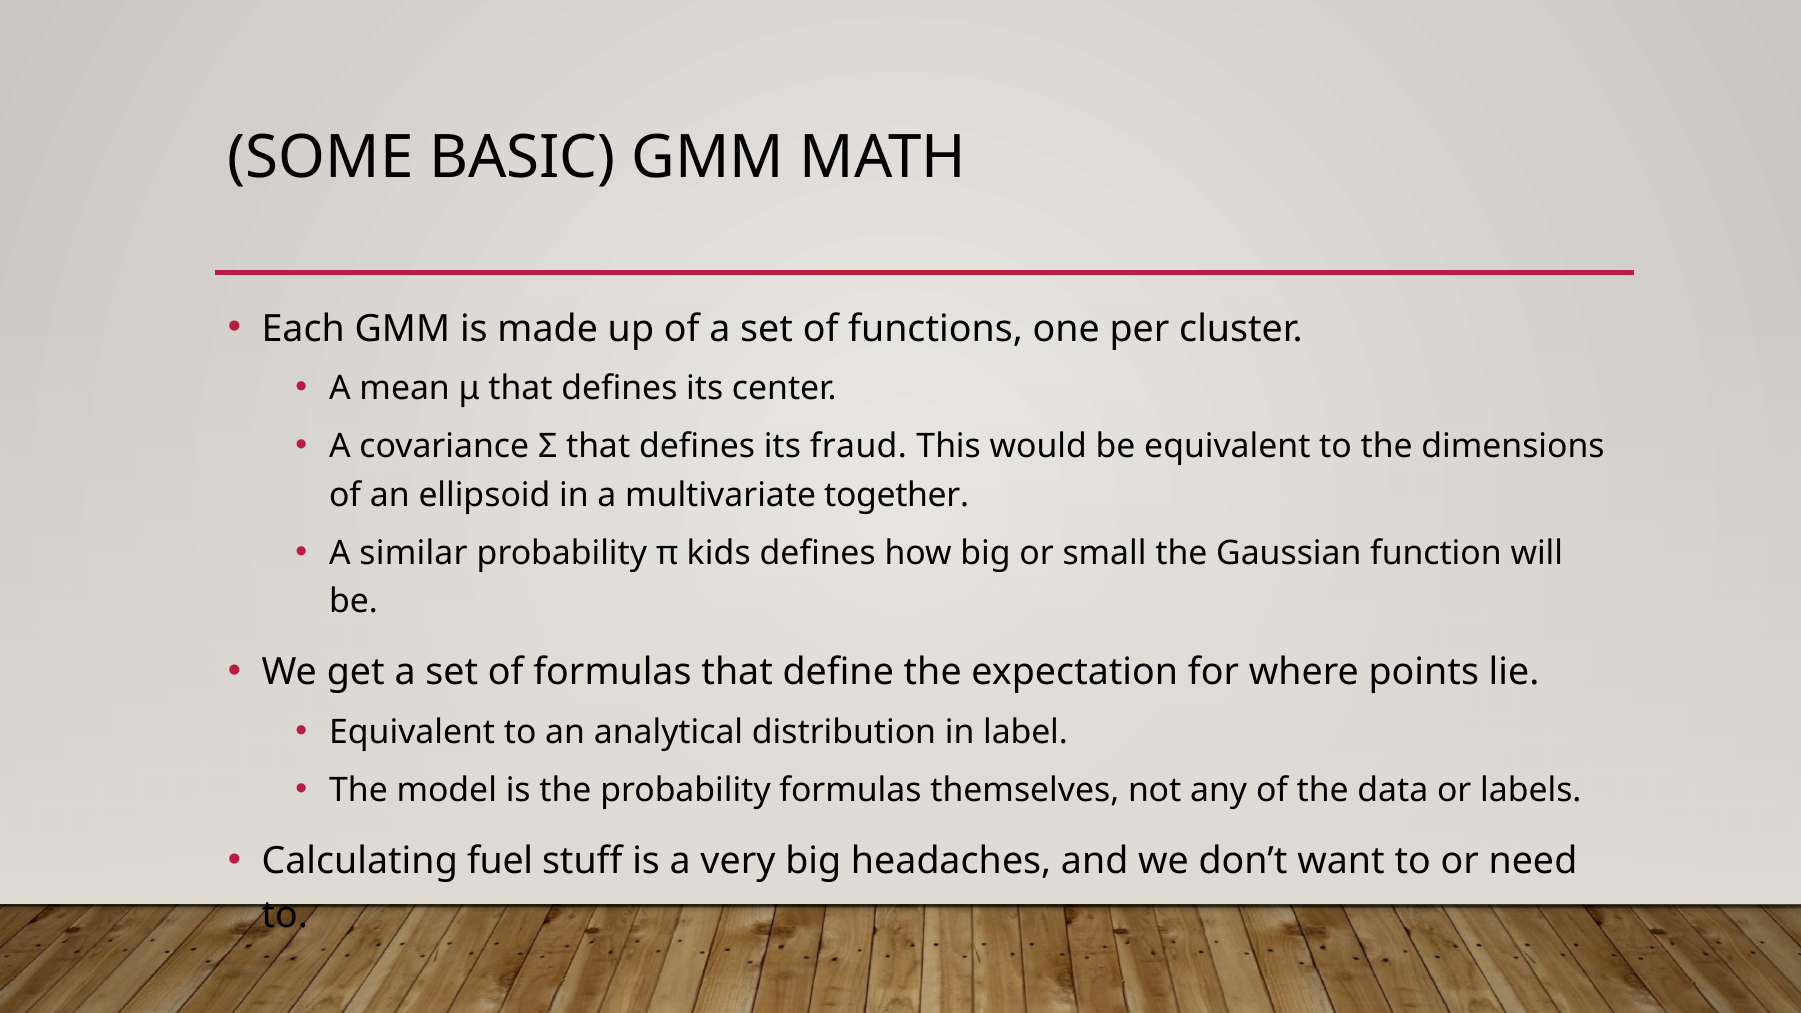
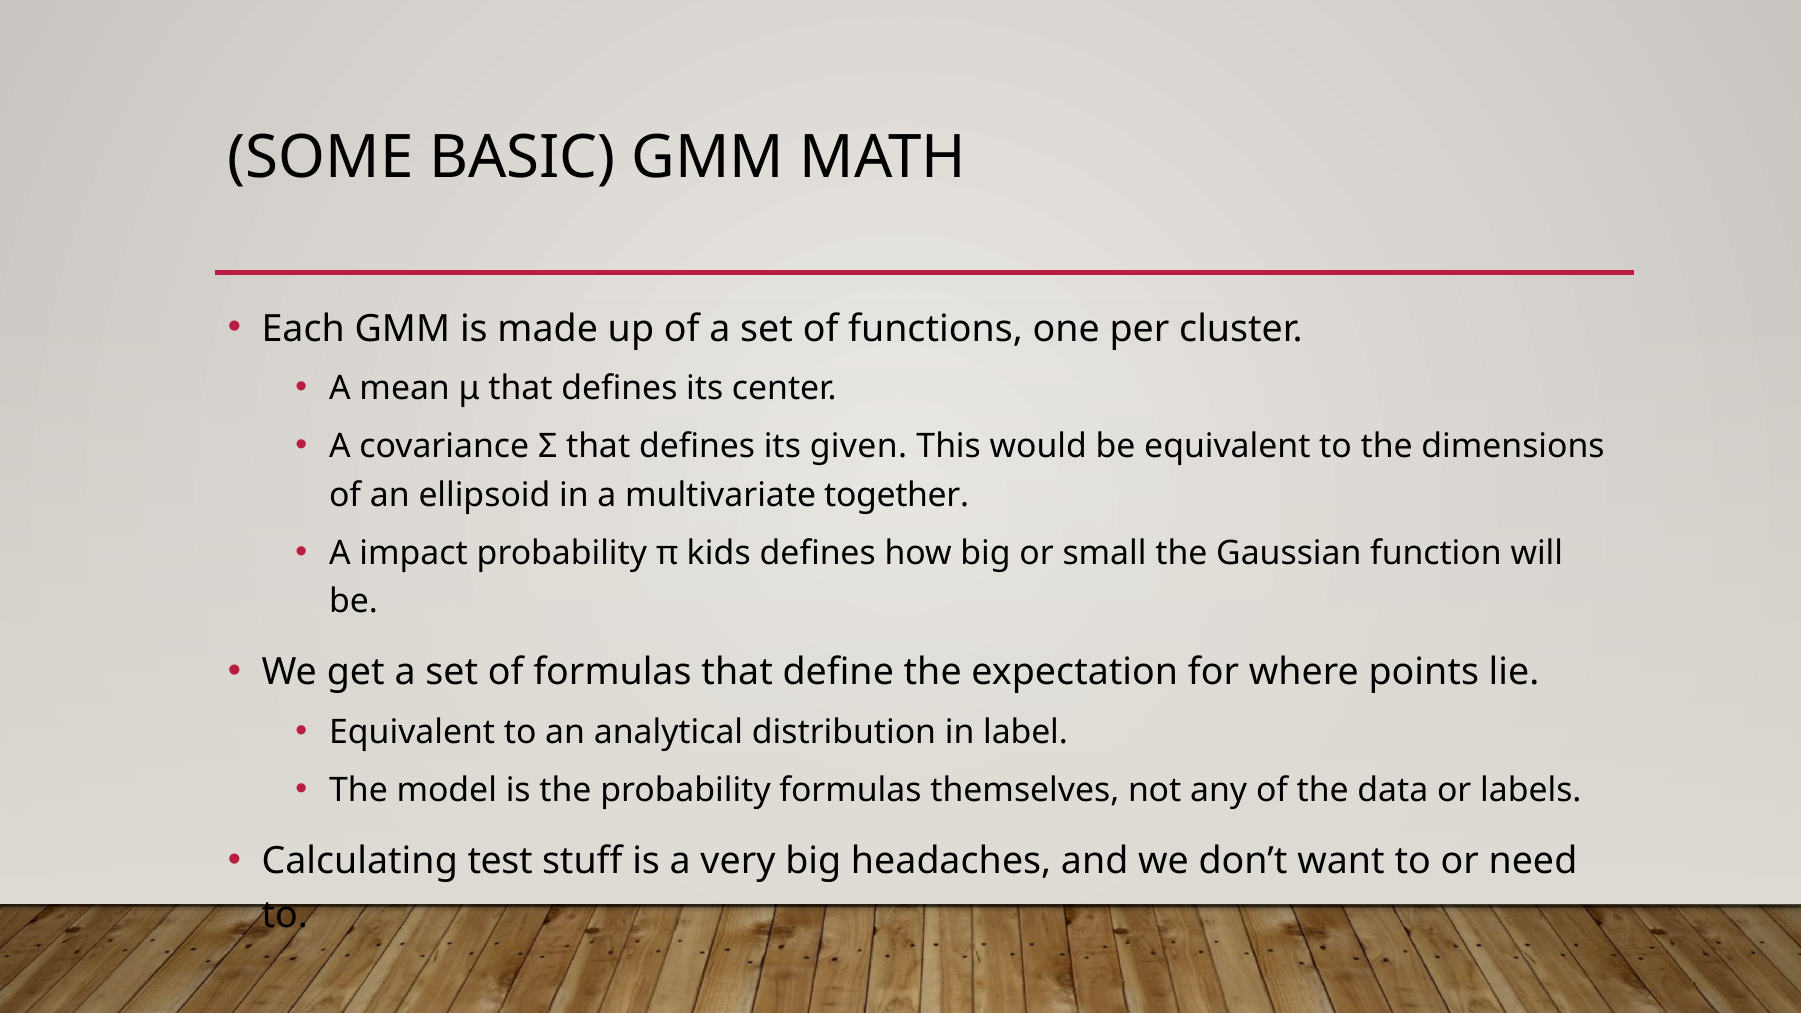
fraud: fraud -> given
similar: similar -> impact
fuel: fuel -> test
